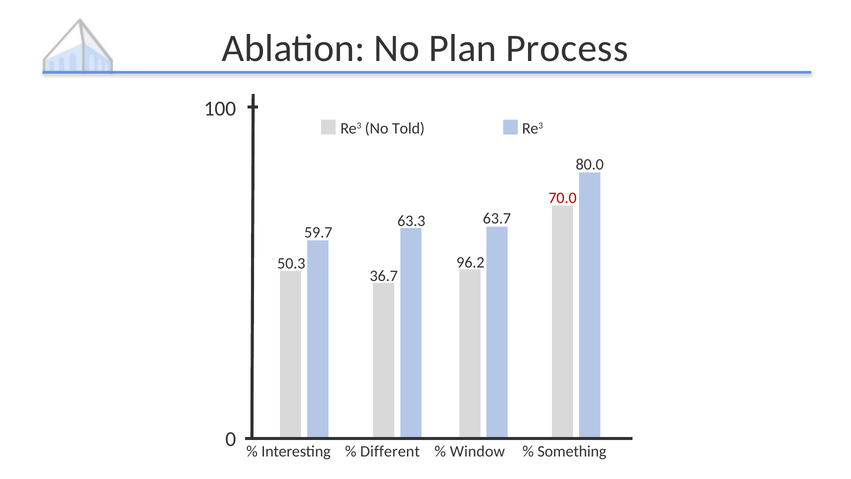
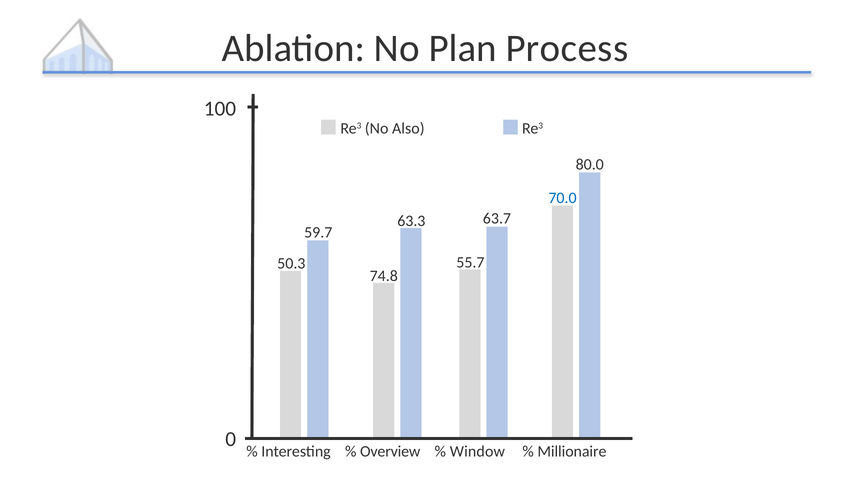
Told: Told -> Also
70.0 colour: red -> blue
96.2: 96.2 -> 55.7
36.7: 36.7 -> 74.8
Different: Different -> Overview
Something: Something -> Millionaire
